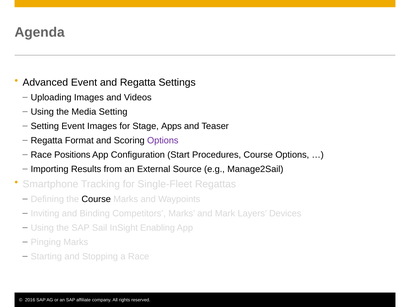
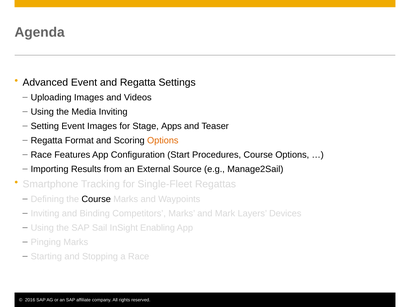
Media Setting: Setting -> Inviting
Options at (163, 141) colour: purple -> orange
Positions: Positions -> Features
